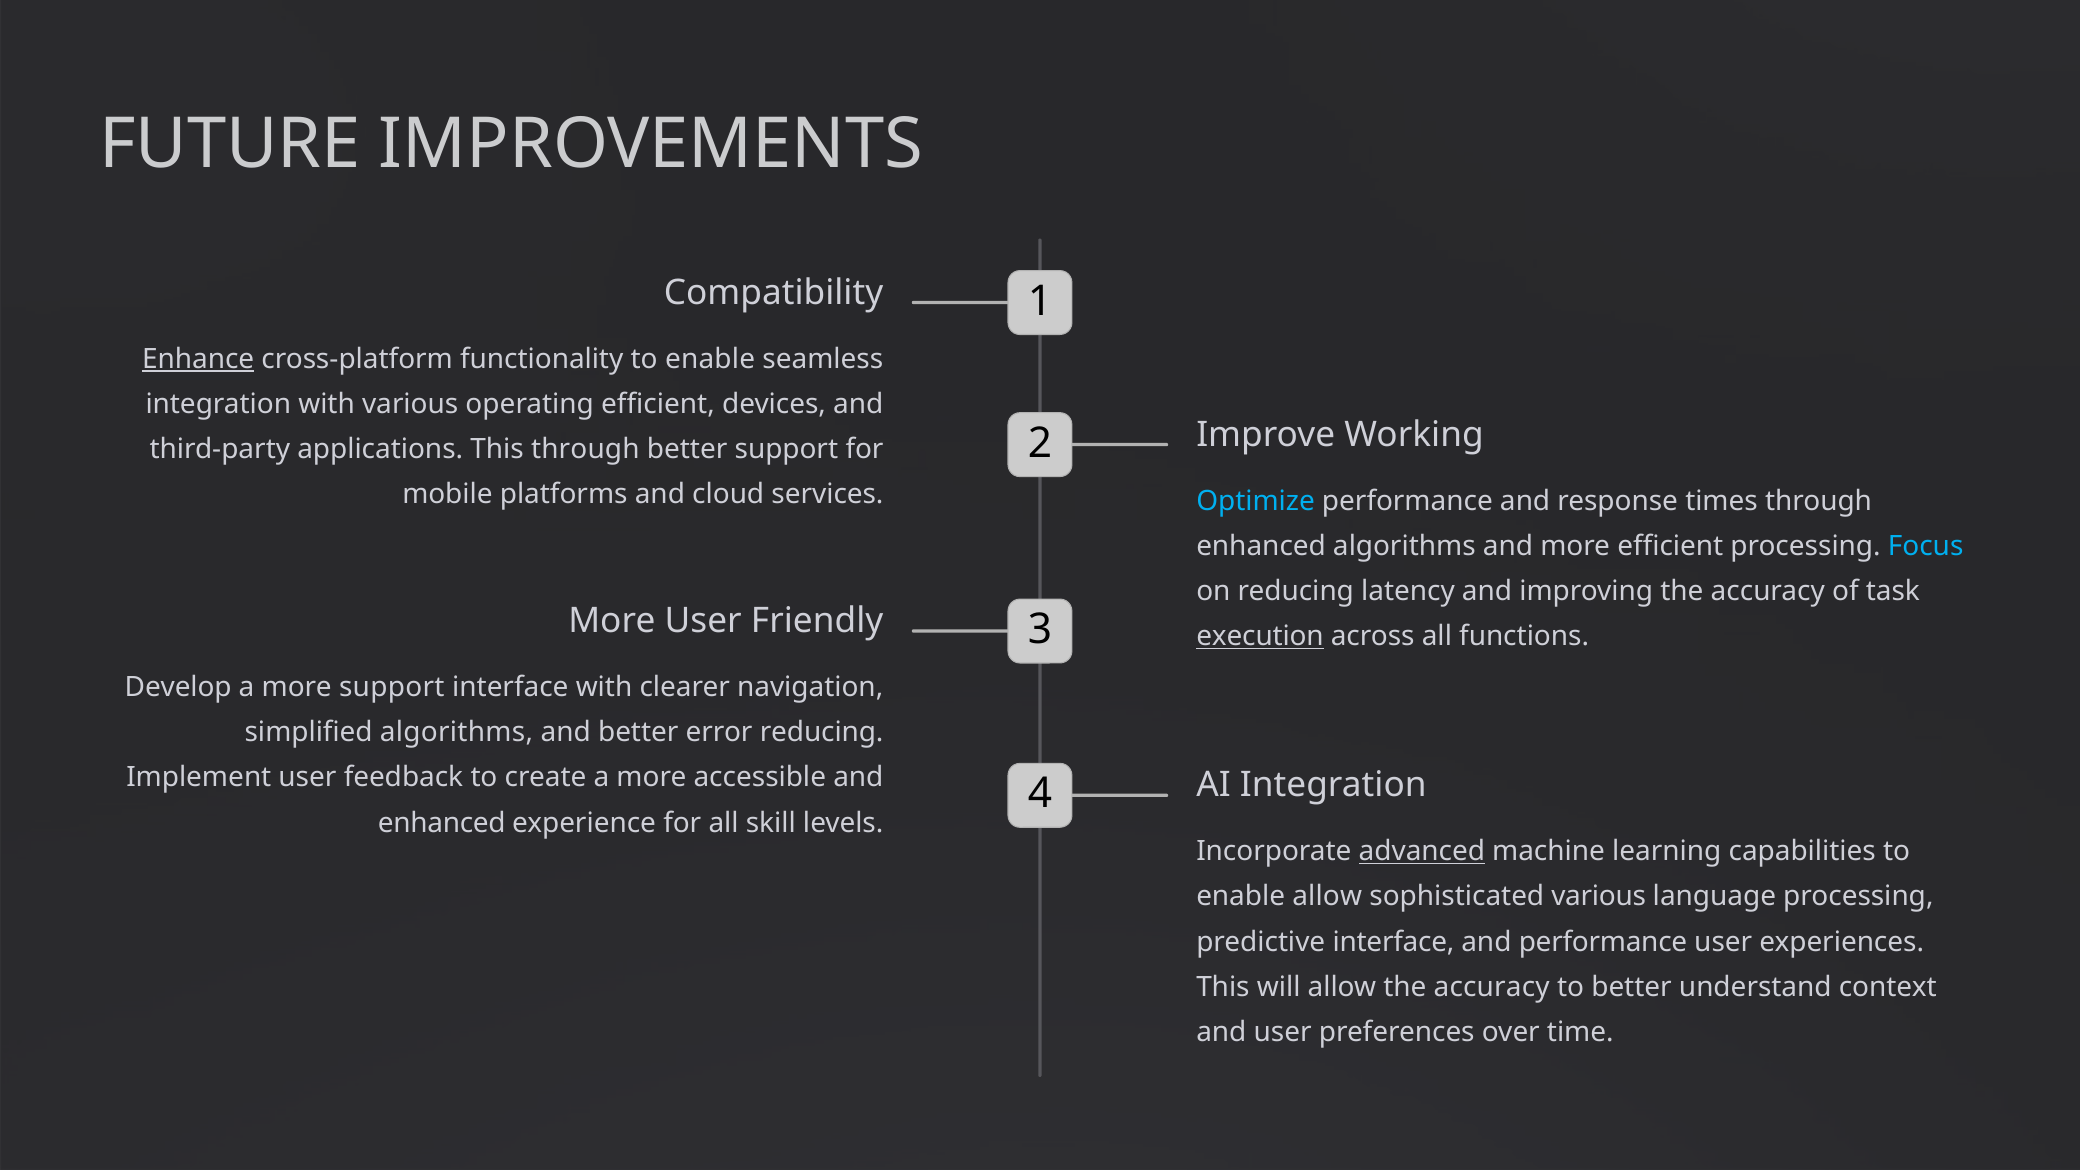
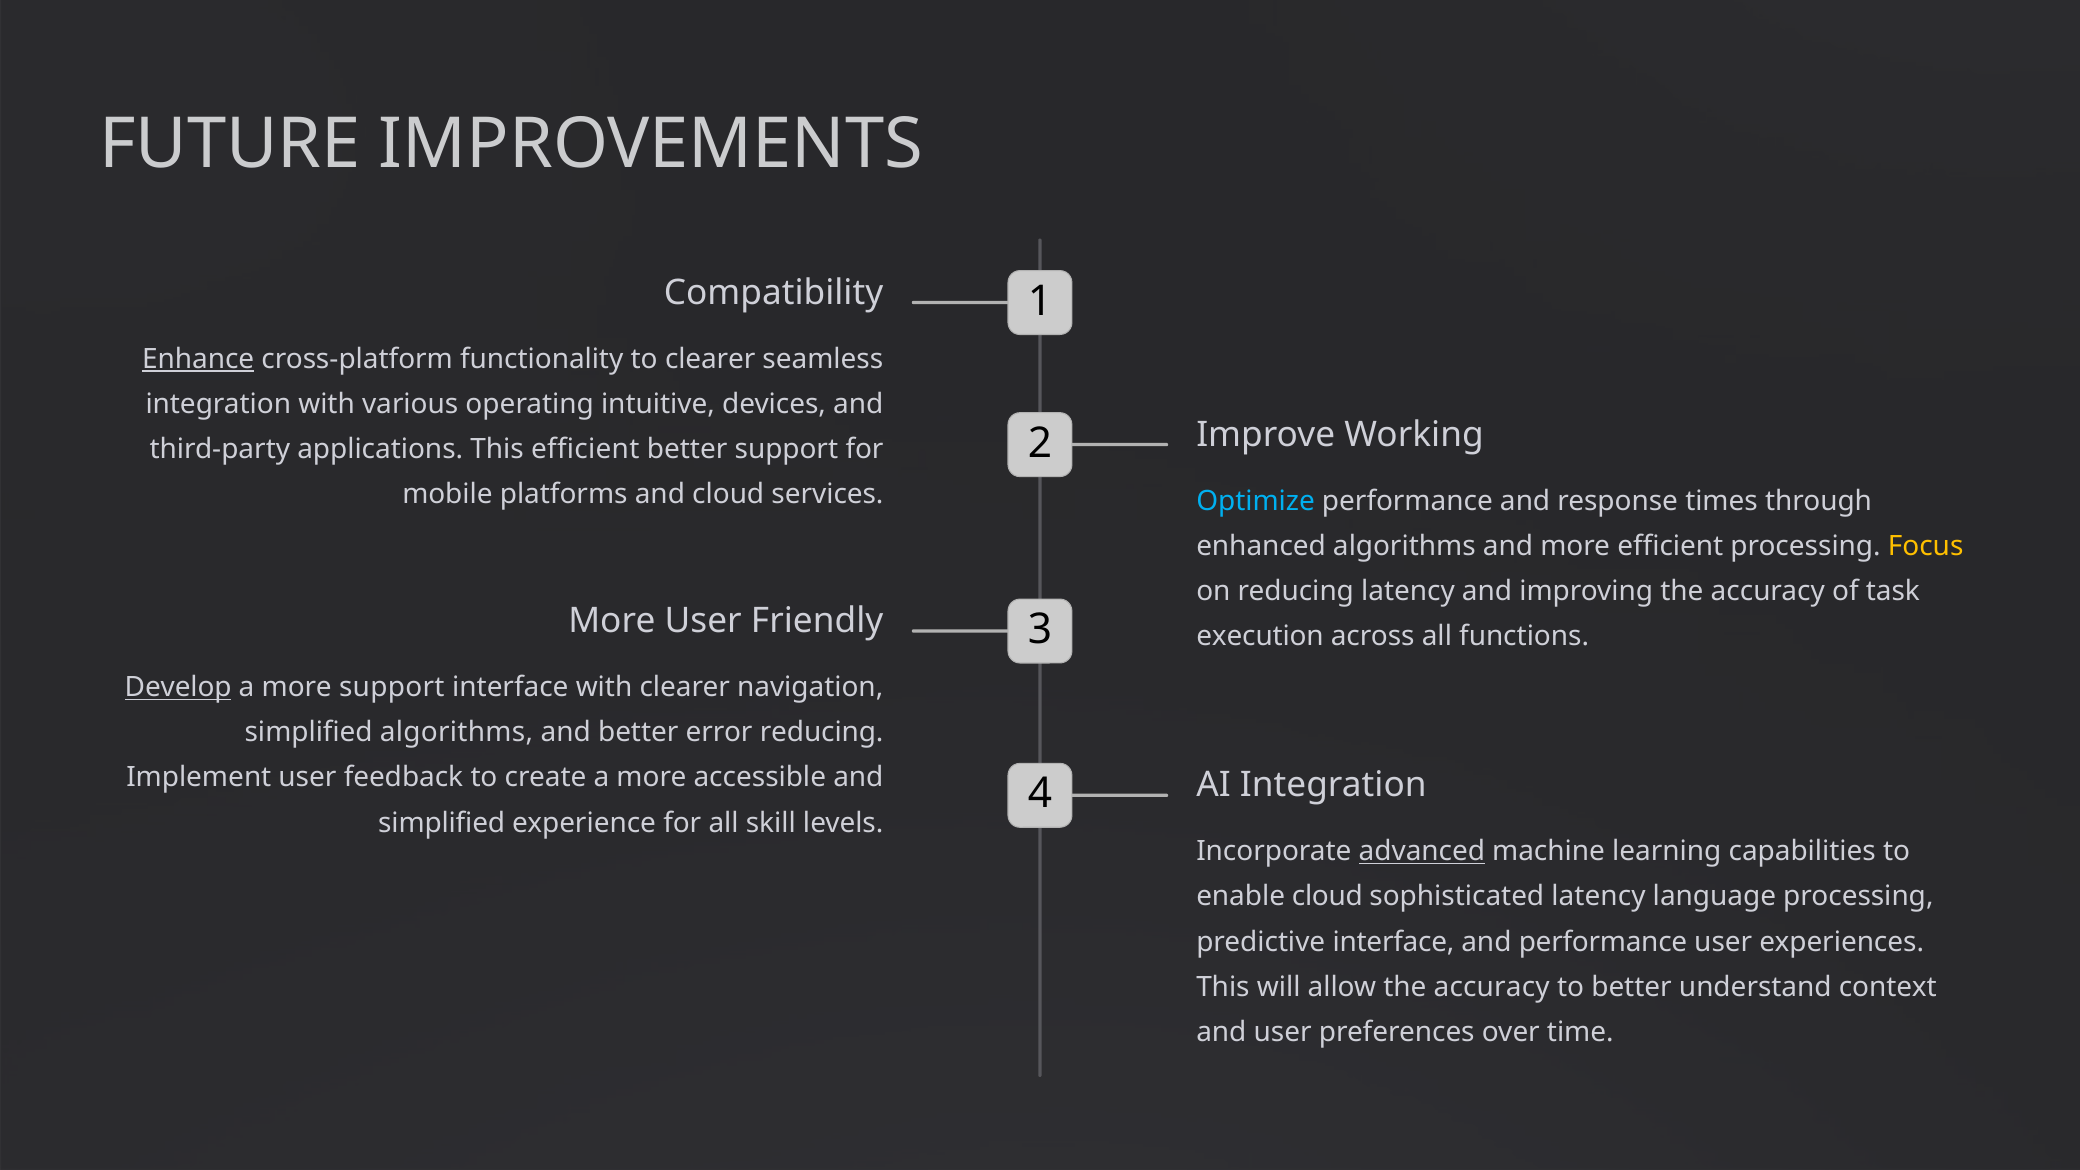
functionality to enable: enable -> clearer
operating efficient: efficient -> intuitive
This through: through -> efficient
Focus colour: light blue -> yellow
execution underline: present -> none
Develop underline: none -> present
enhanced at (442, 823): enhanced -> simplified
enable allow: allow -> cloud
sophisticated various: various -> latency
